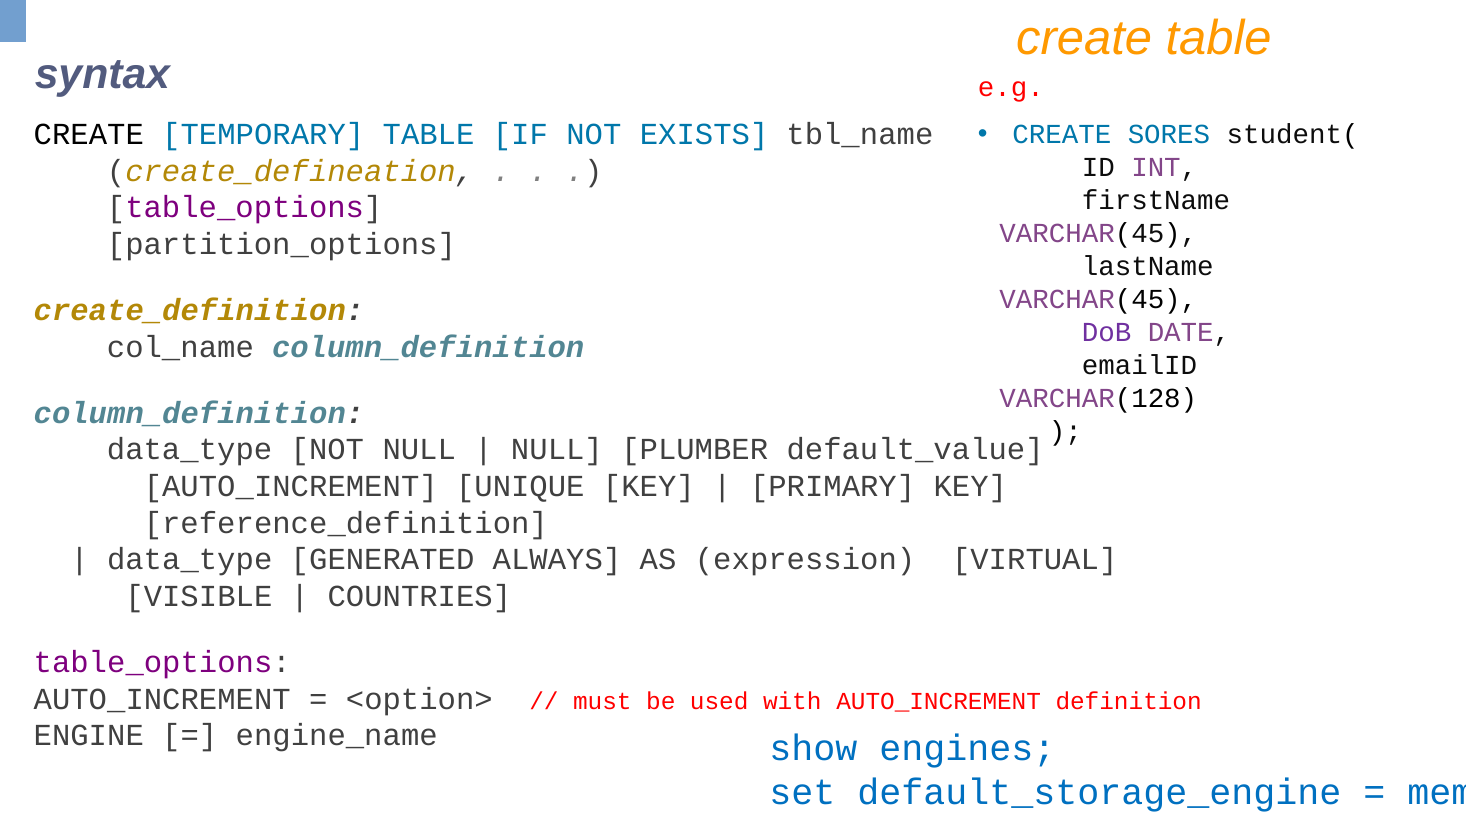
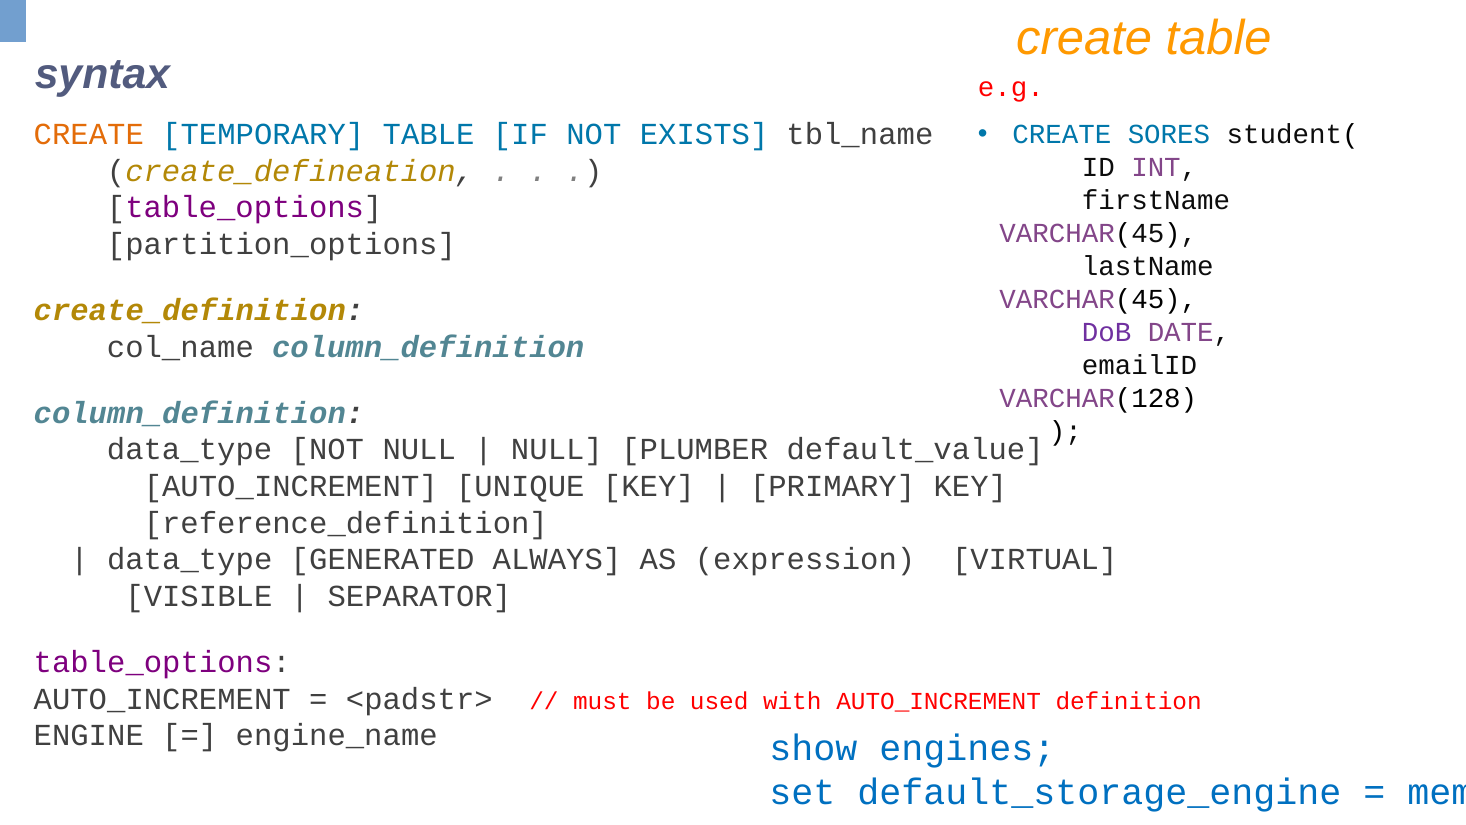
CREATE at (89, 134) colour: black -> orange
COUNTRIES: COUNTRIES -> SEPARATOR
<option>: <option> -> <padstr>
